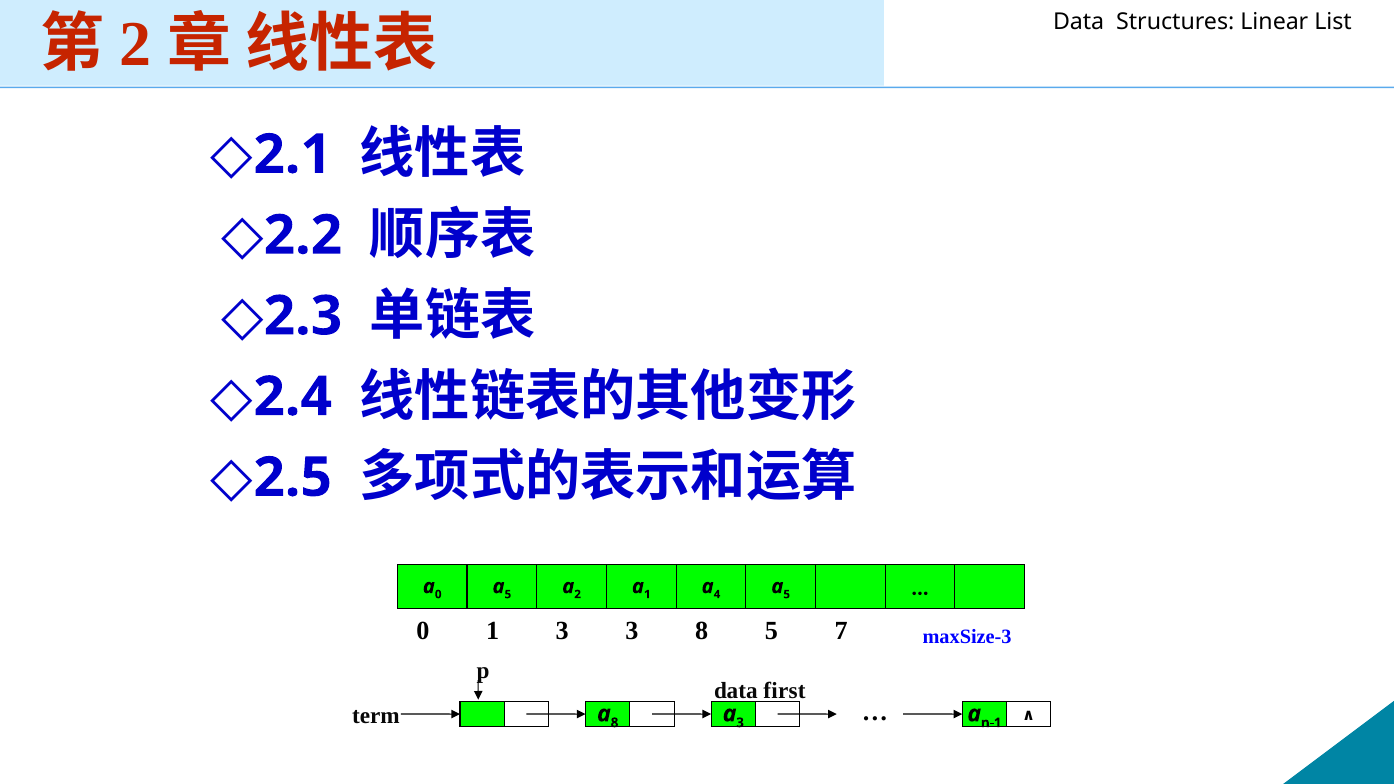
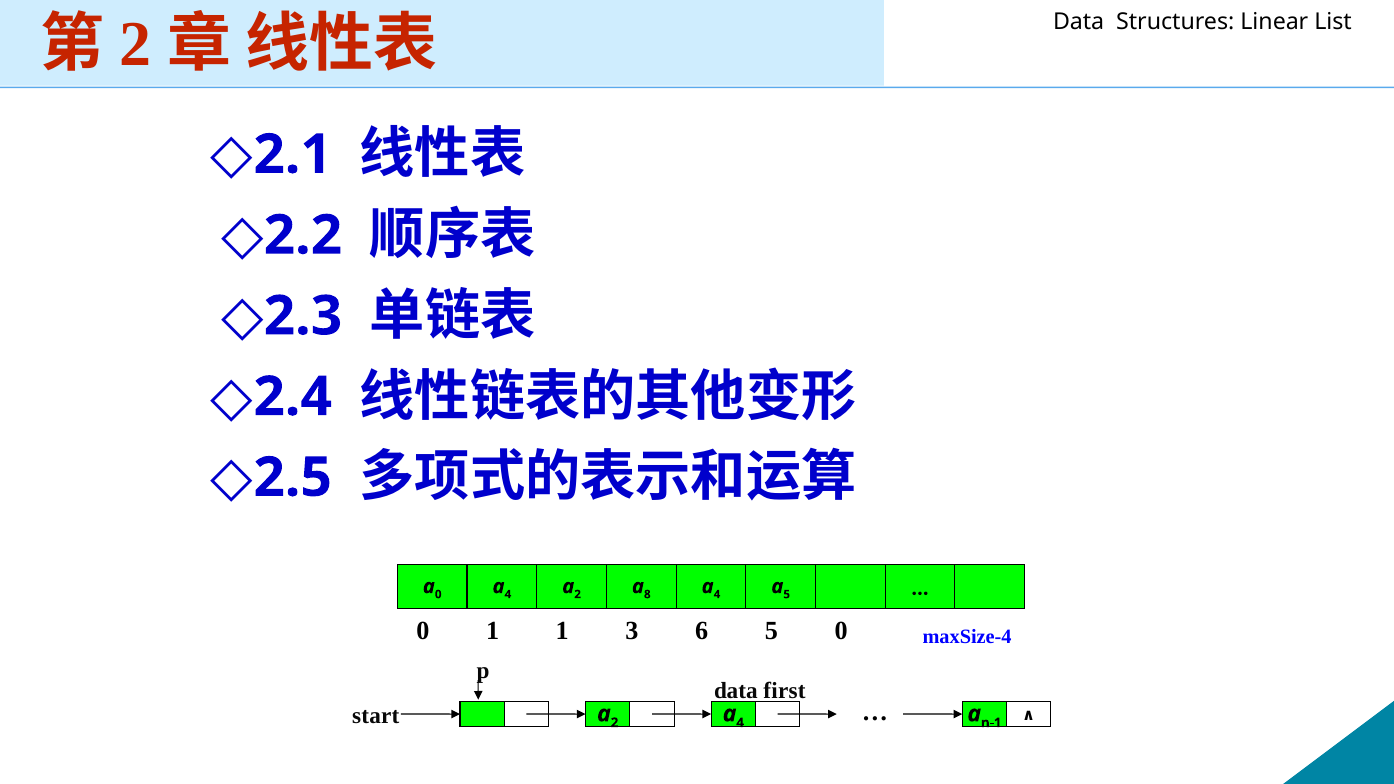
5 at (508, 594): 5 -> 4
1 at (647, 594): 1 -> 8
1 3: 3 -> 1
3 8: 8 -> 6
5 7: 7 -> 0
maxSize-3: maxSize-3 -> maxSize-4
term: term -> start
8 at (615, 723): 8 -> 2
3 at (740, 723): 3 -> 4
